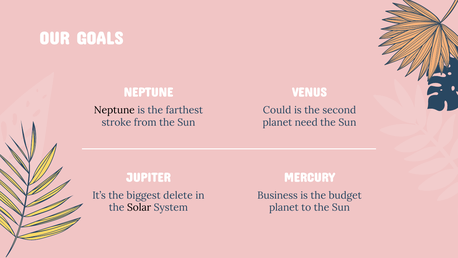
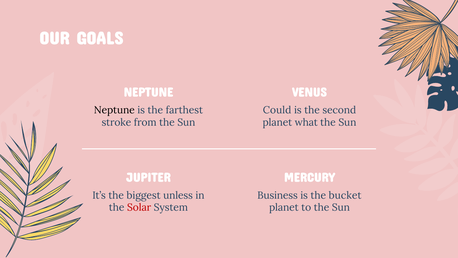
need: need -> what
delete: delete -> unless
budget: budget -> bucket
Solar colour: black -> red
